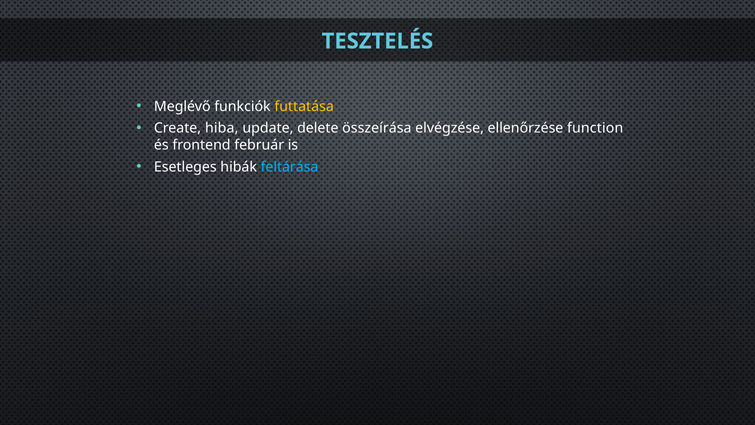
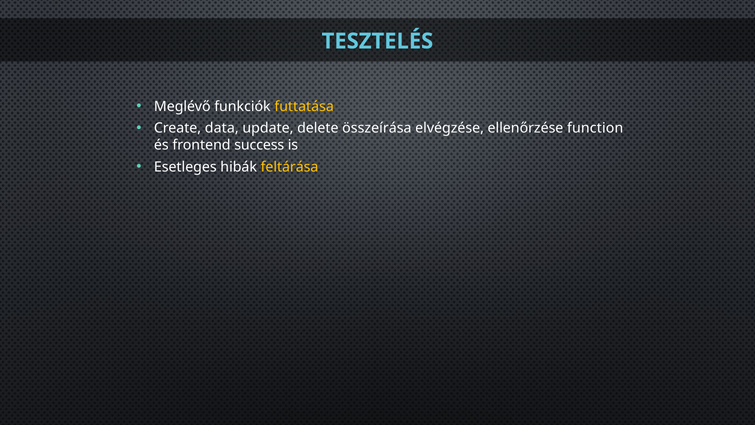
hiba: hiba -> data
február: február -> success
feltárása colour: light blue -> yellow
